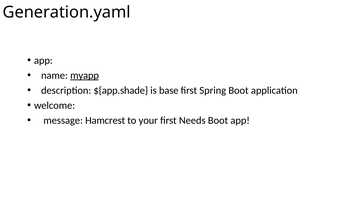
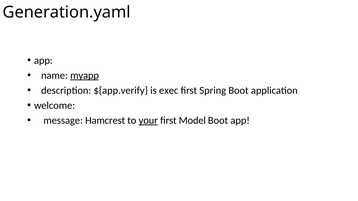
${app.shade: ${app.shade -> ${app.verify
base: base -> exec
your underline: none -> present
Needs: Needs -> Model
